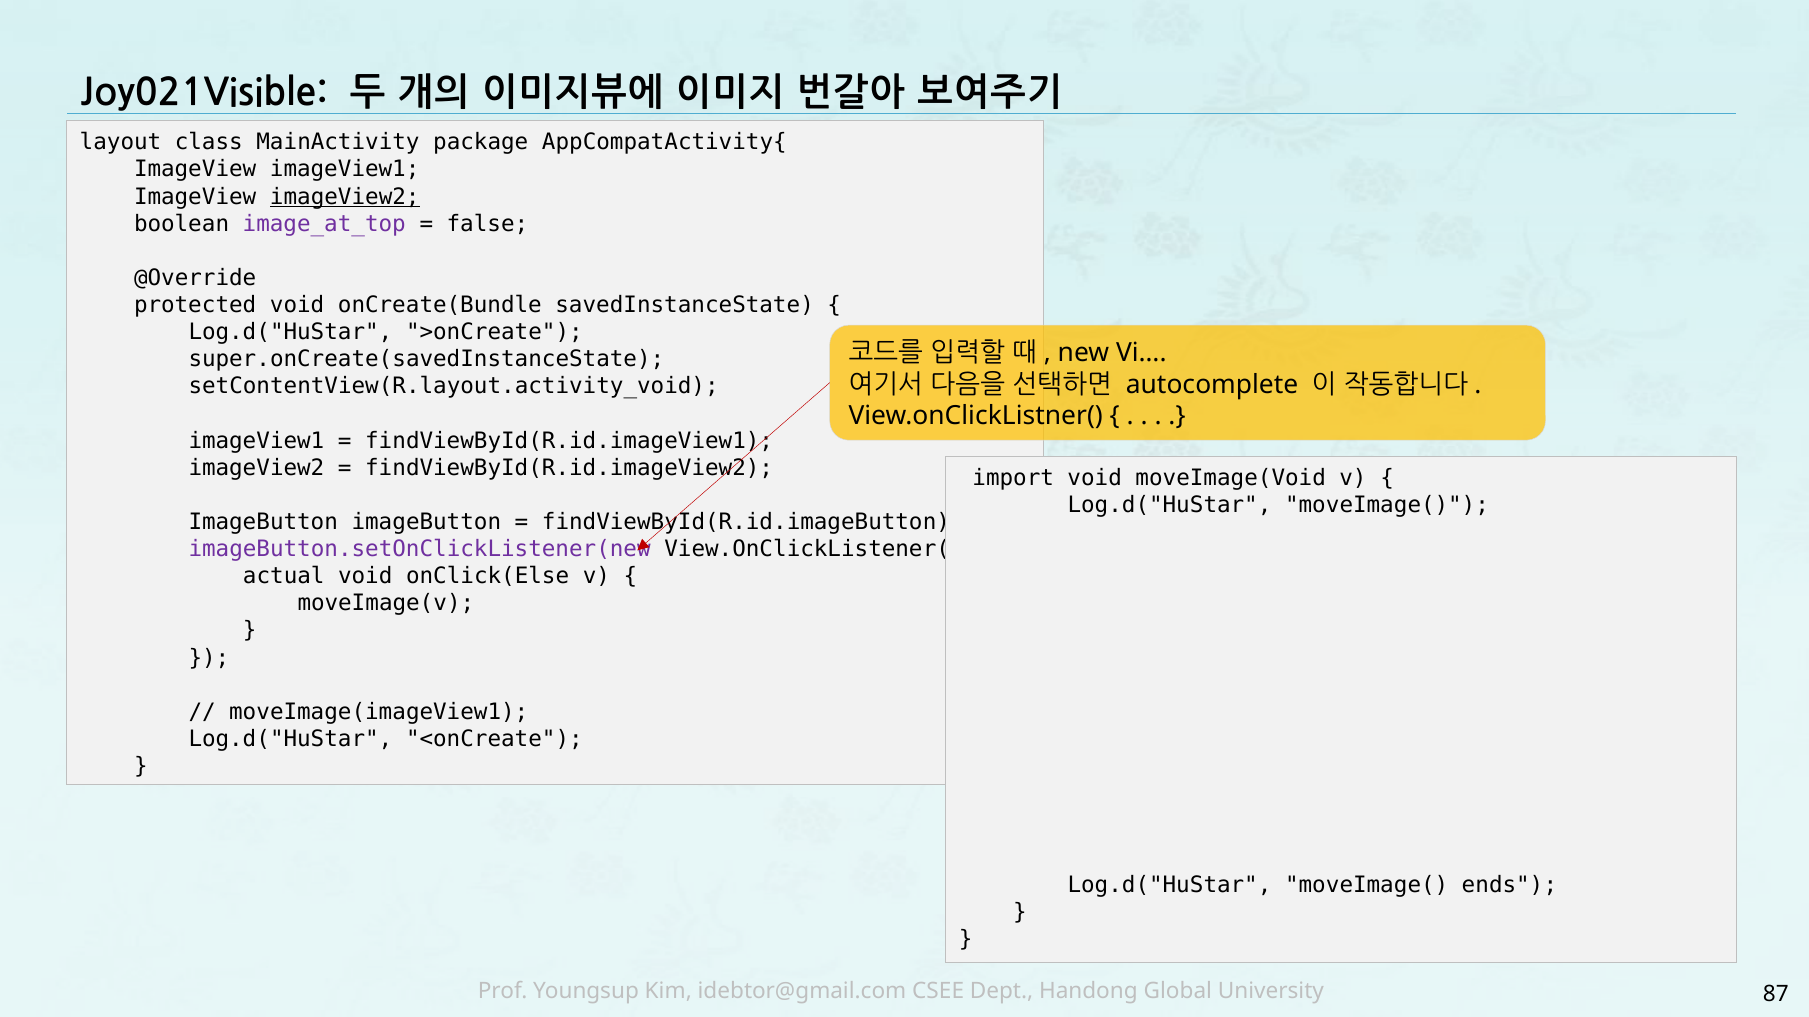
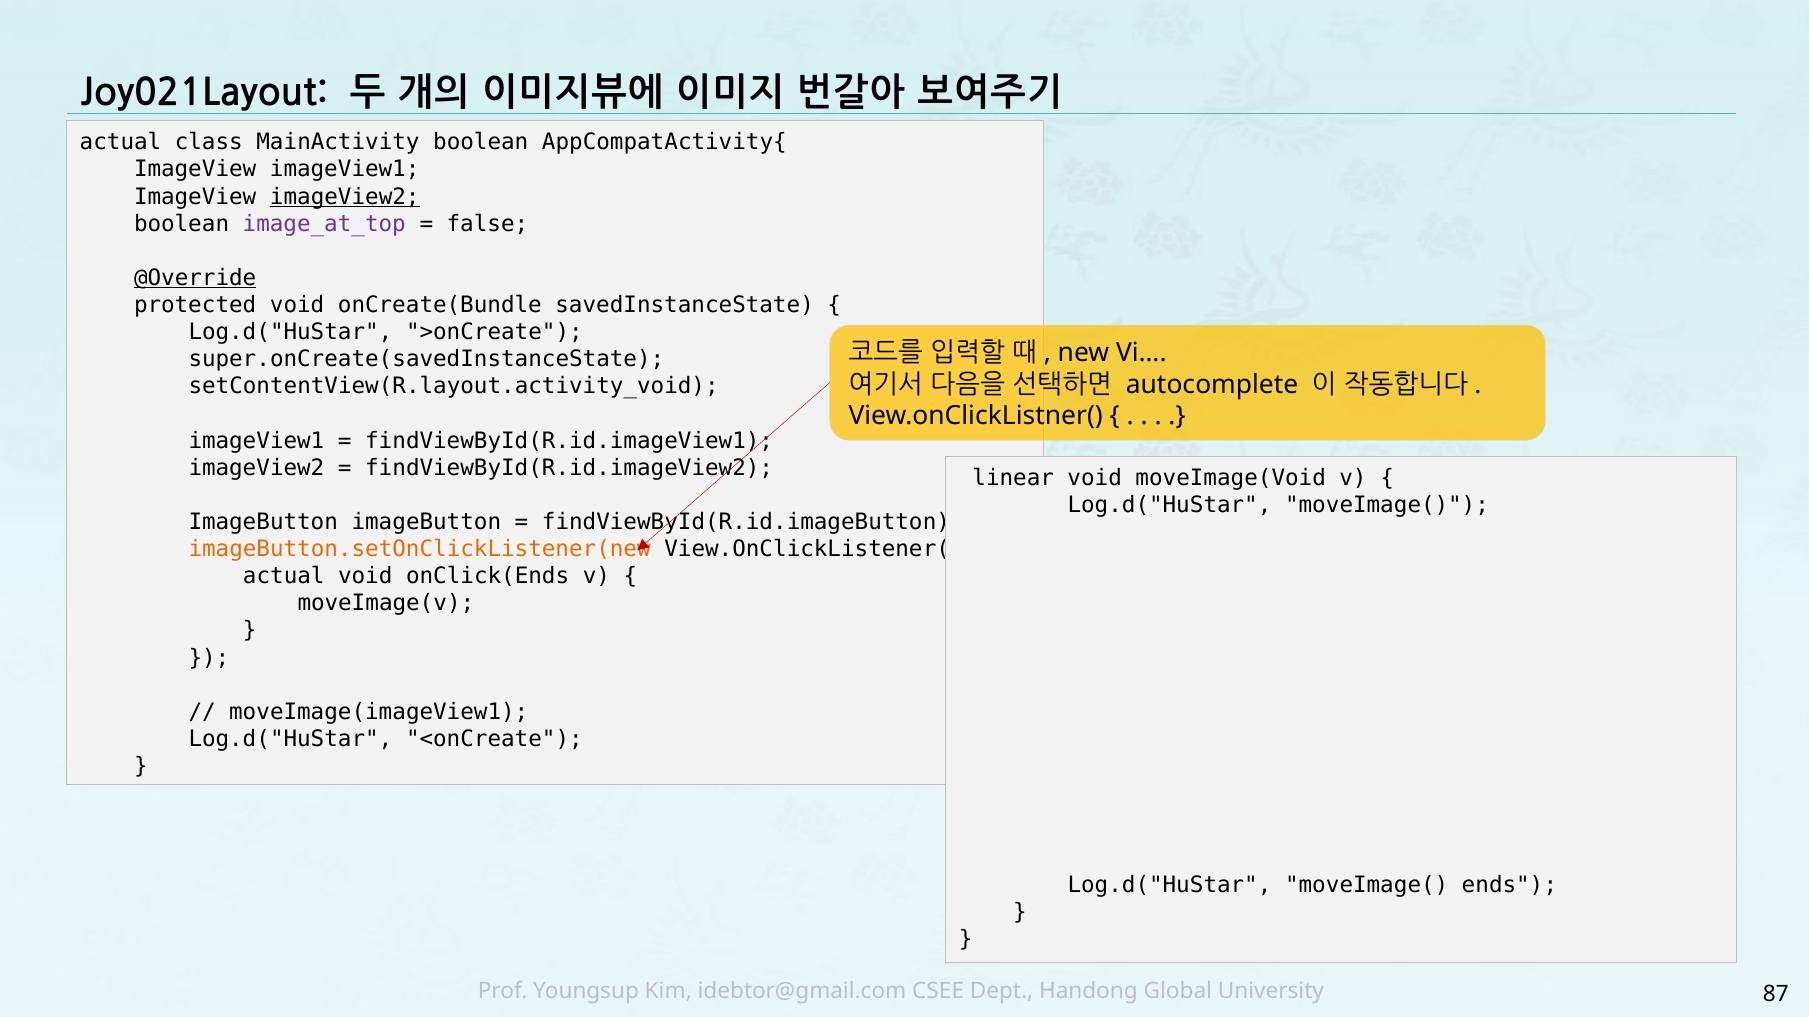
Joy021Visible: Joy021Visible -> Joy021Layout
layout at (121, 142): layout -> actual
MainActivity package: package -> boolean
@Override underline: none -> present
import: import -> linear
imageButton.setOnClickListener(new colour: purple -> orange
onClick(Else: onClick(Else -> onClick(Ends
